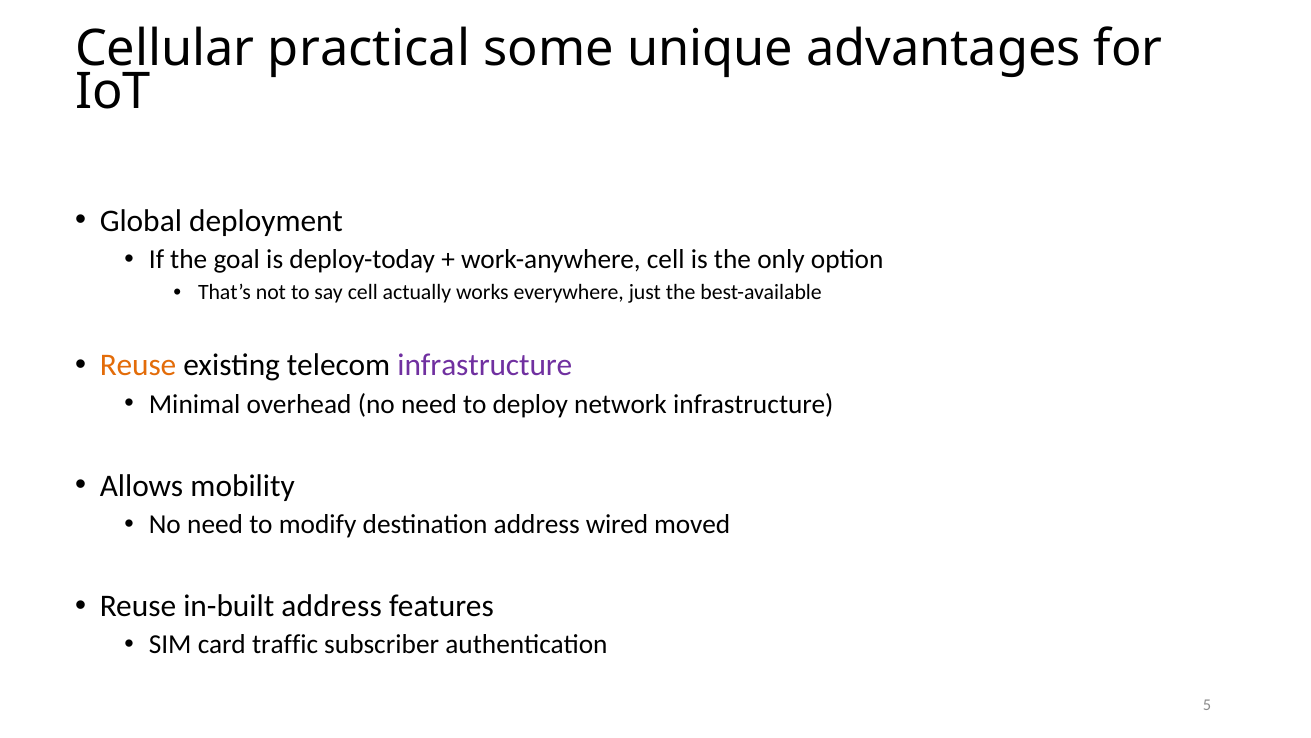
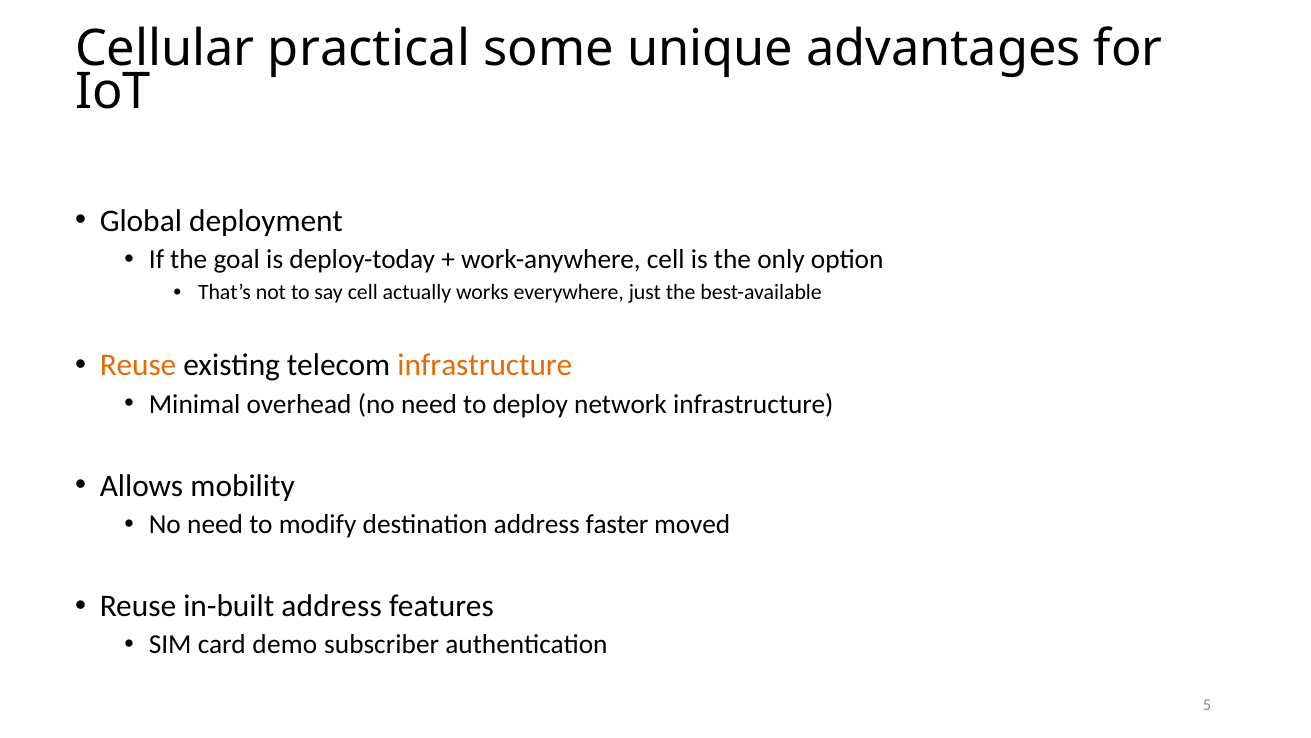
infrastructure at (485, 365) colour: purple -> orange
wired: wired -> faster
traffic: traffic -> demo
